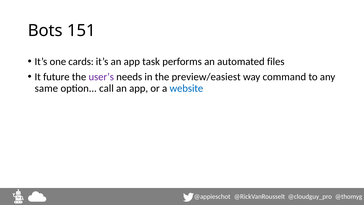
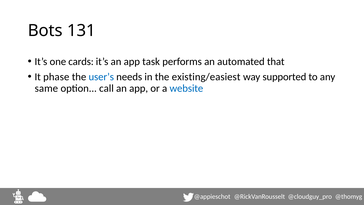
151: 151 -> 131
files: files -> that
future: future -> phase
user’s colour: purple -> blue
preview/easiest: preview/easiest -> existing/easiest
command: command -> supported
